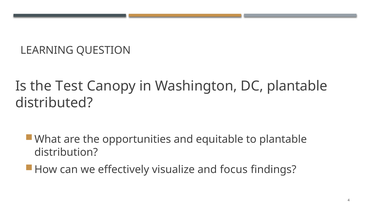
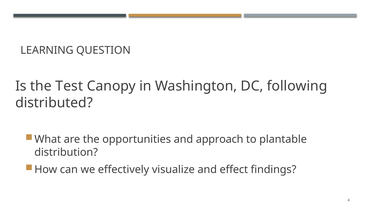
DC plantable: plantable -> following
equitable: equitable -> approach
focus: focus -> effect
